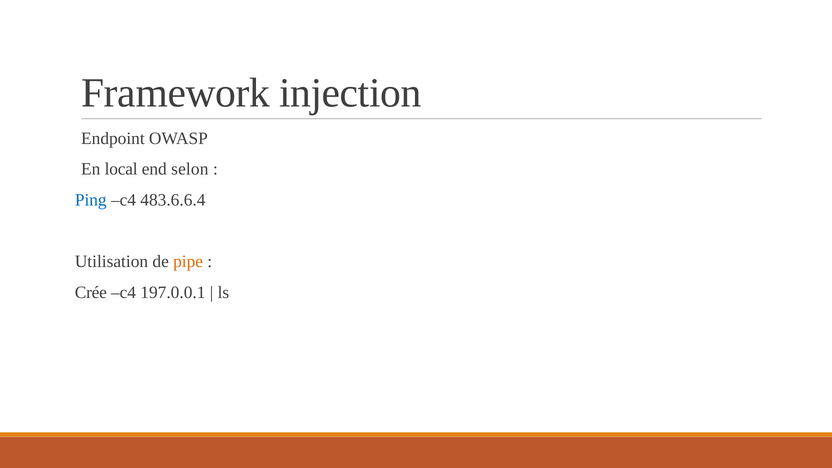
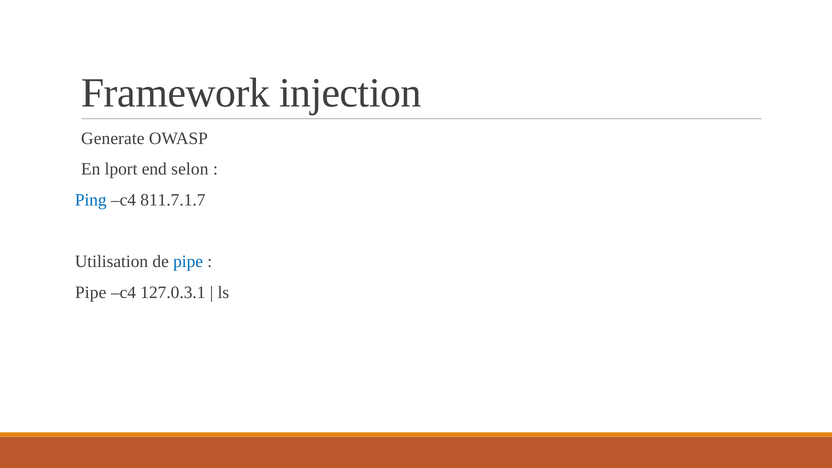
Endpoint: Endpoint -> Generate
local: local -> lport
483.6.6.4: 483.6.6.4 -> 811.7.1.7
pipe at (188, 262) colour: orange -> blue
Crée at (91, 293): Crée -> Pipe
197.0.0.1: 197.0.0.1 -> 127.0.3.1
